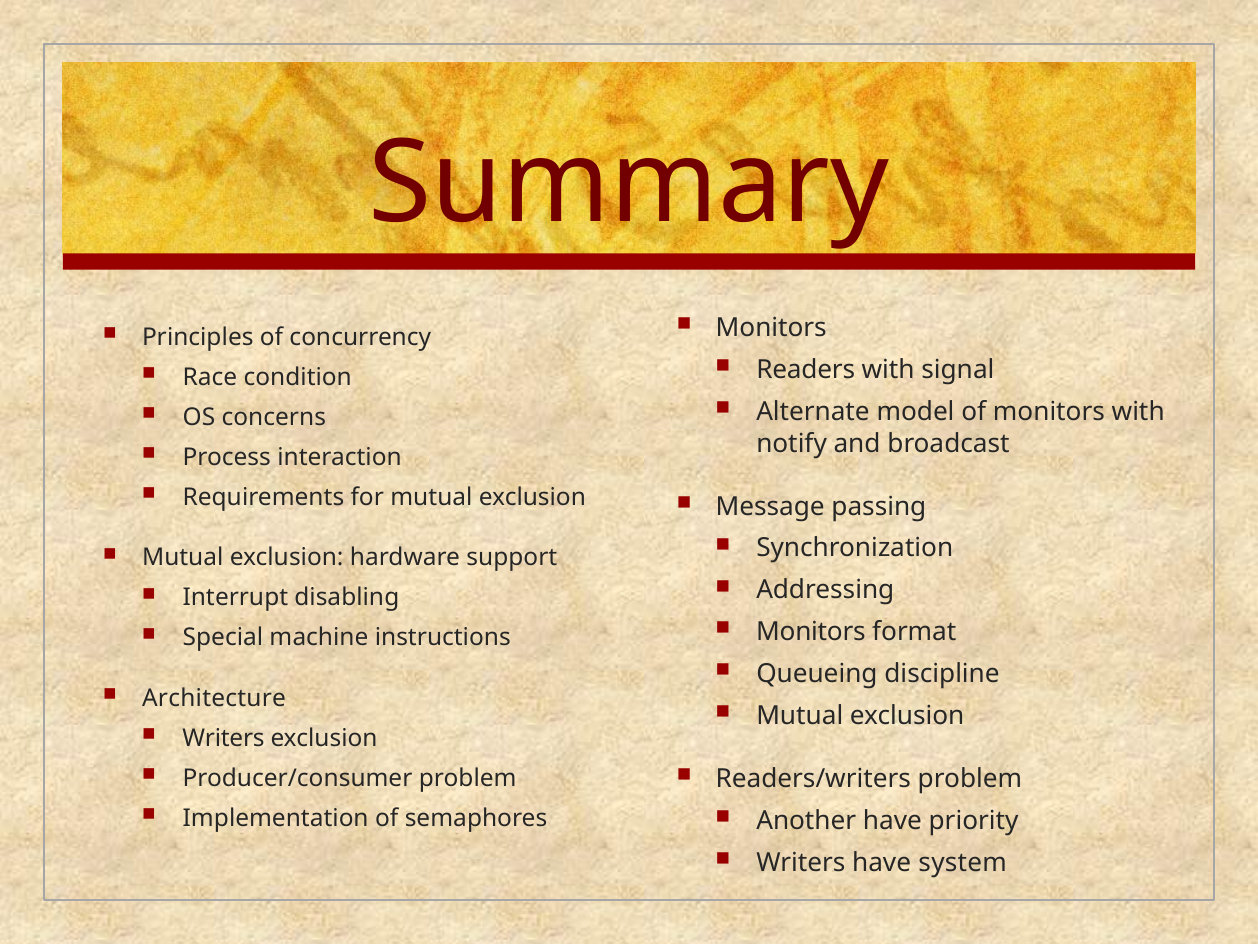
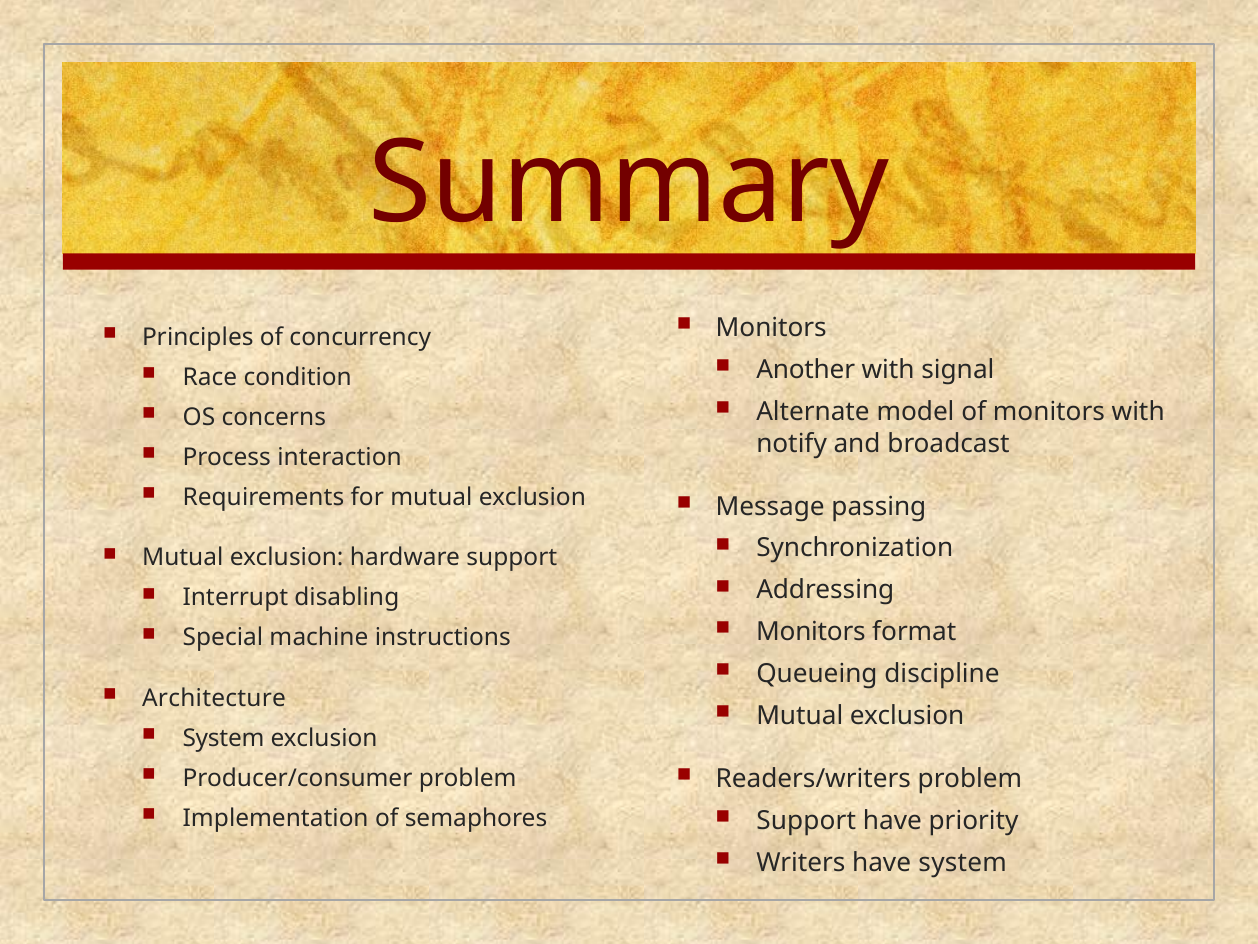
Readers: Readers -> Another
Writers at (224, 738): Writers -> System
Another at (806, 821): Another -> Support
